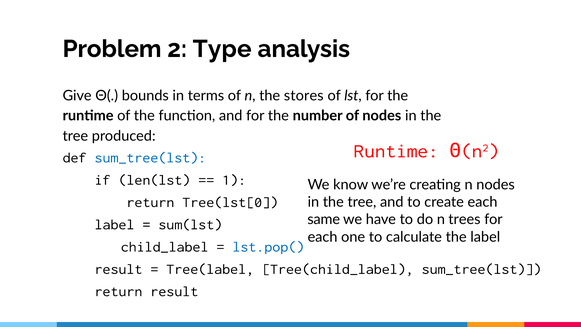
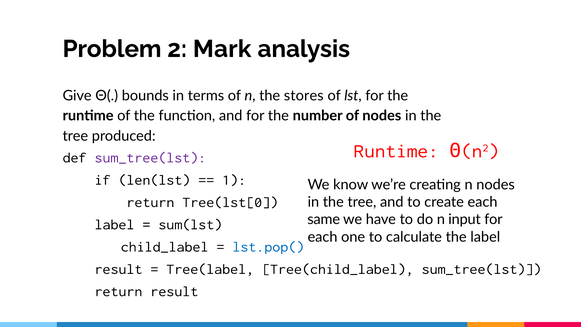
Type: Type -> Mark
sum_tree(lst at (150, 157) colour: blue -> purple
trees: trees -> input
